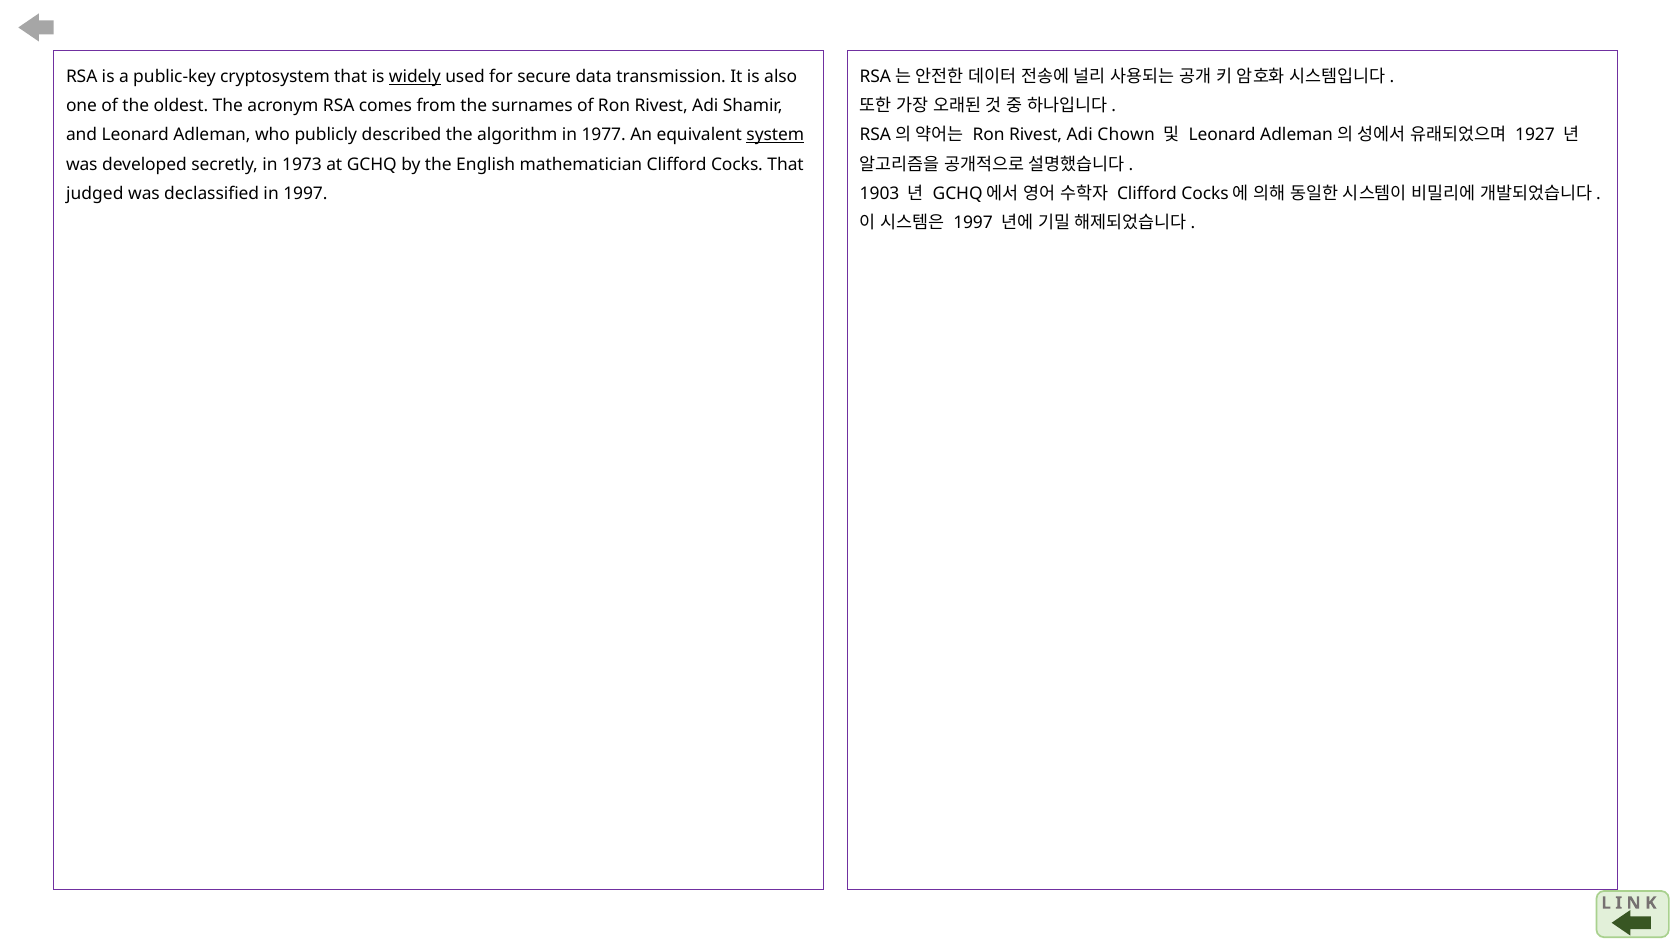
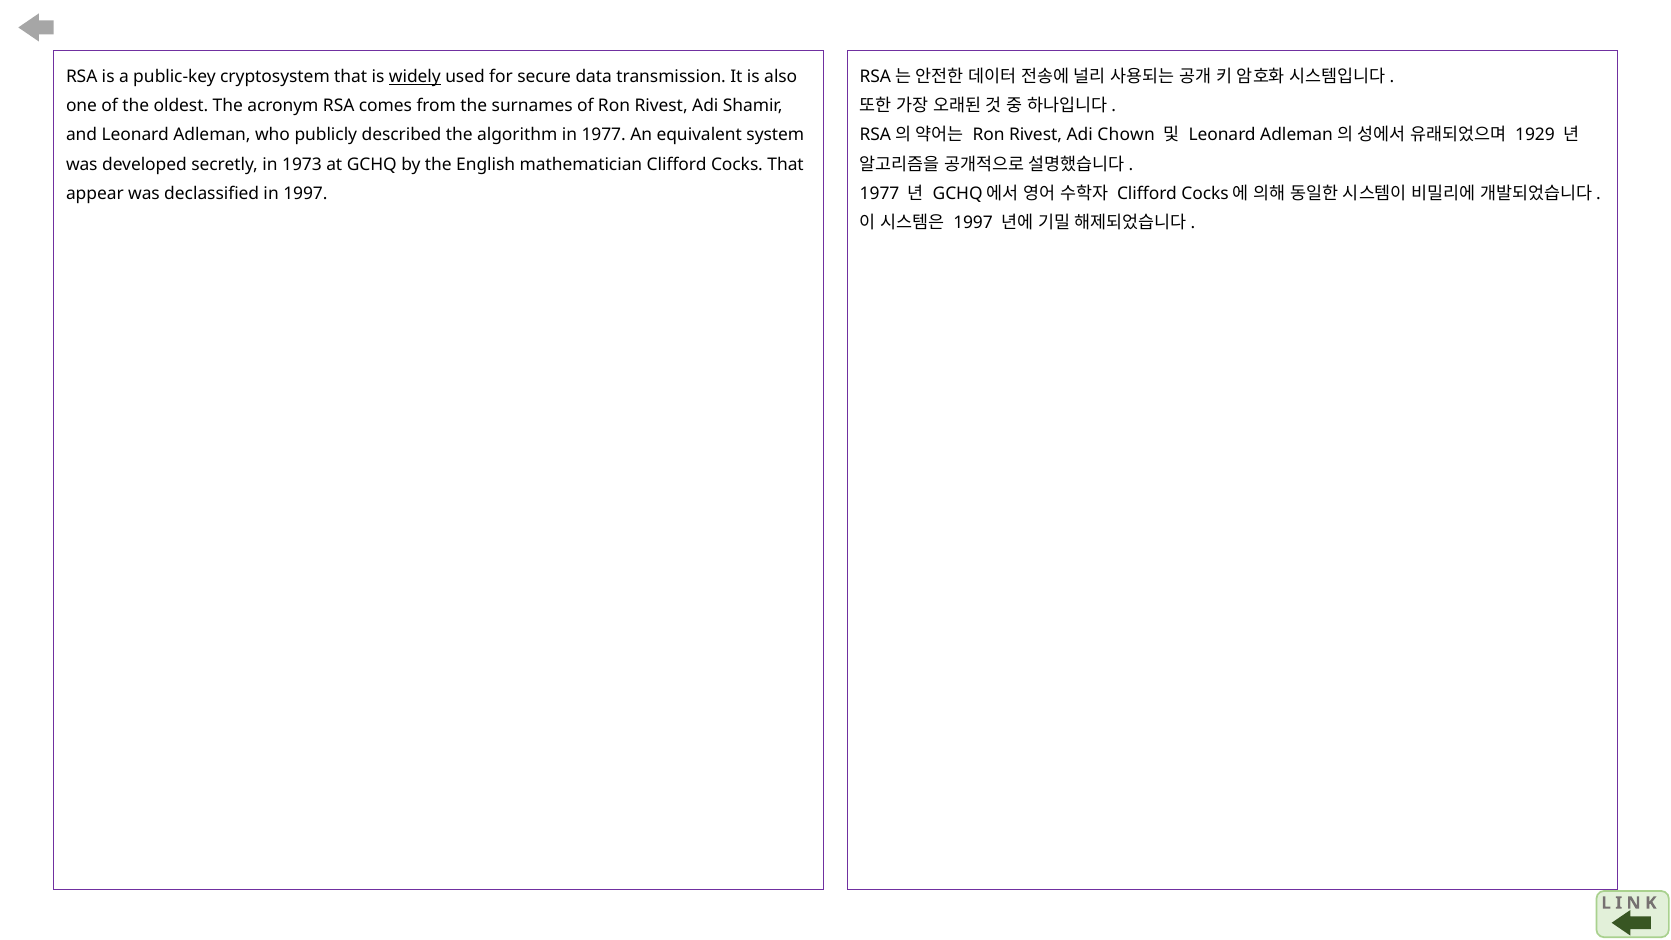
1927: 1927 -> 1929
system underline: present -> none
judged: judged -> appear
1903 at (880, 194): 1903 -> 1977
